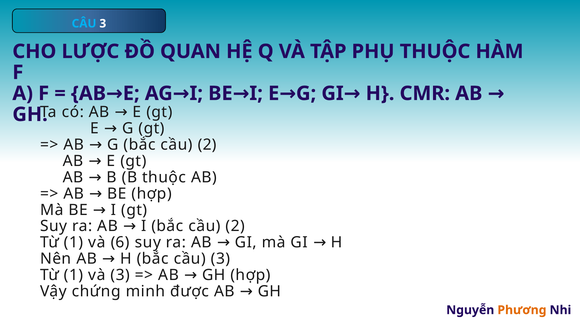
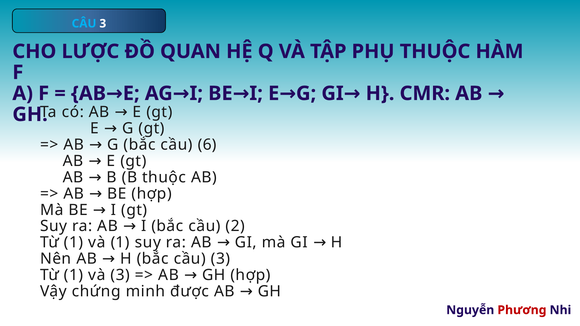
G bắc cầu 2: 2 -> 6
và 6: 6 -> 1
Phương colour: orange -> red
